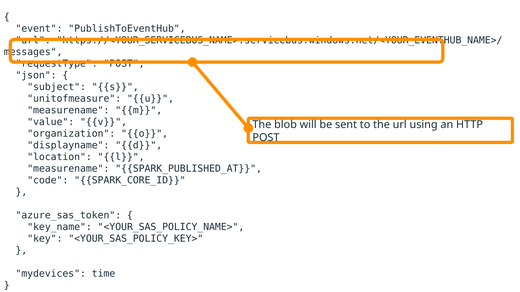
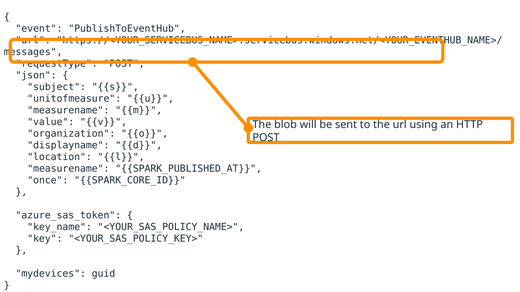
code: code -> once
time: time -> guid
